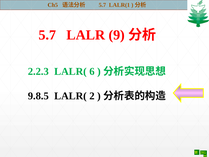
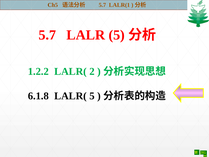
LALR 9: 9 -> 5
2.2.3: 2.2.3 -> 1.2.2
6: 6 -> 2
9.8.5: 9.8.5 -> 6.1.8
LALR( 2: 2 -> 5
